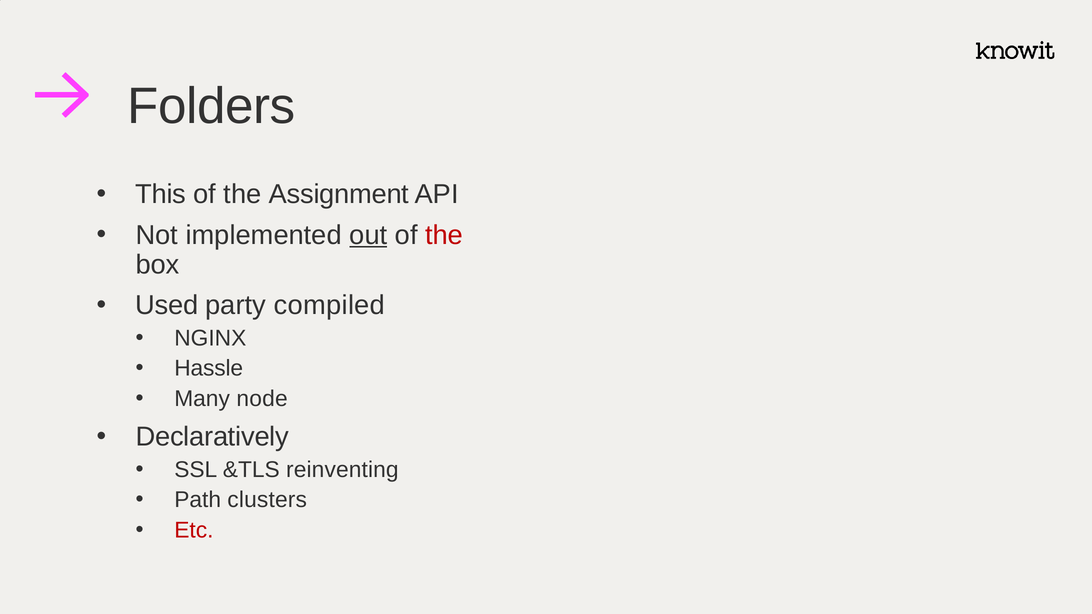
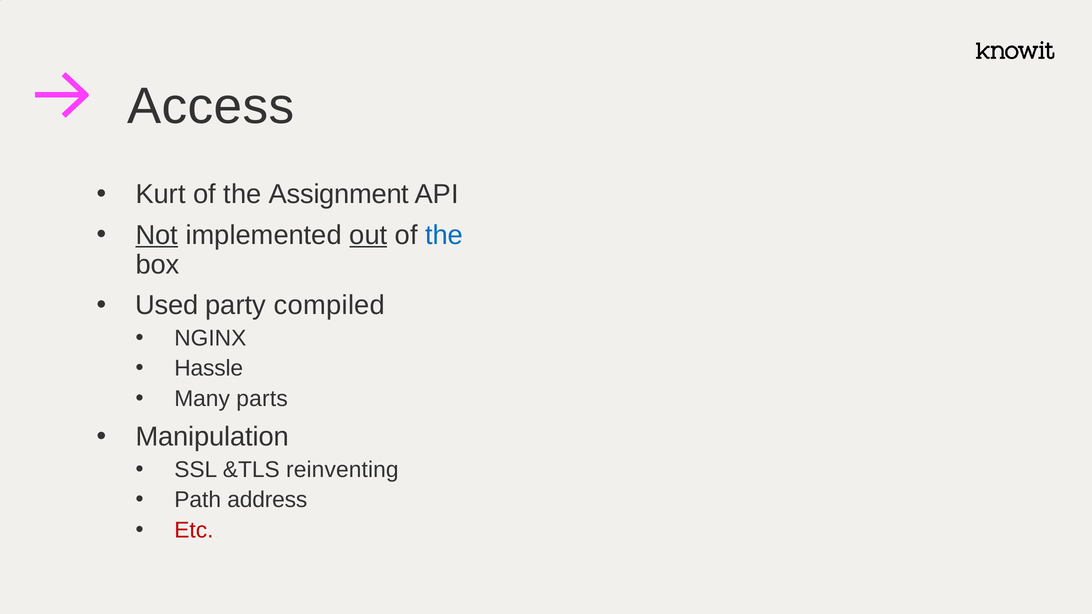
Folders: Folders -> Access
This: This -> Kurt
Not underline: none -> present
the at (444, 235) colour: red -> blue
node: node -> parts
Declaratively: Declaratively -> Manipulation
clusters: clusters -> address
